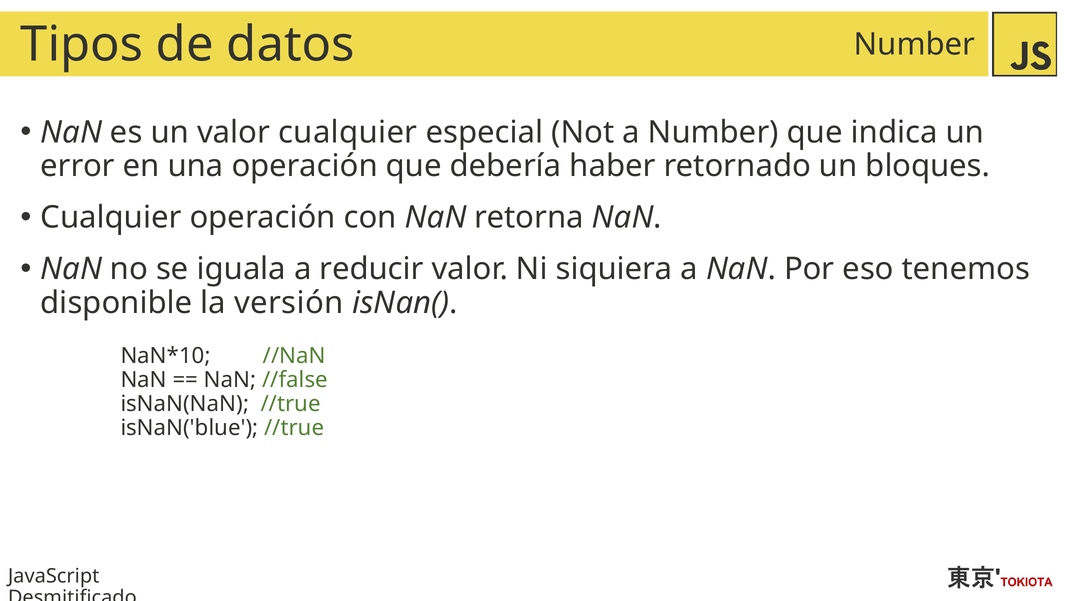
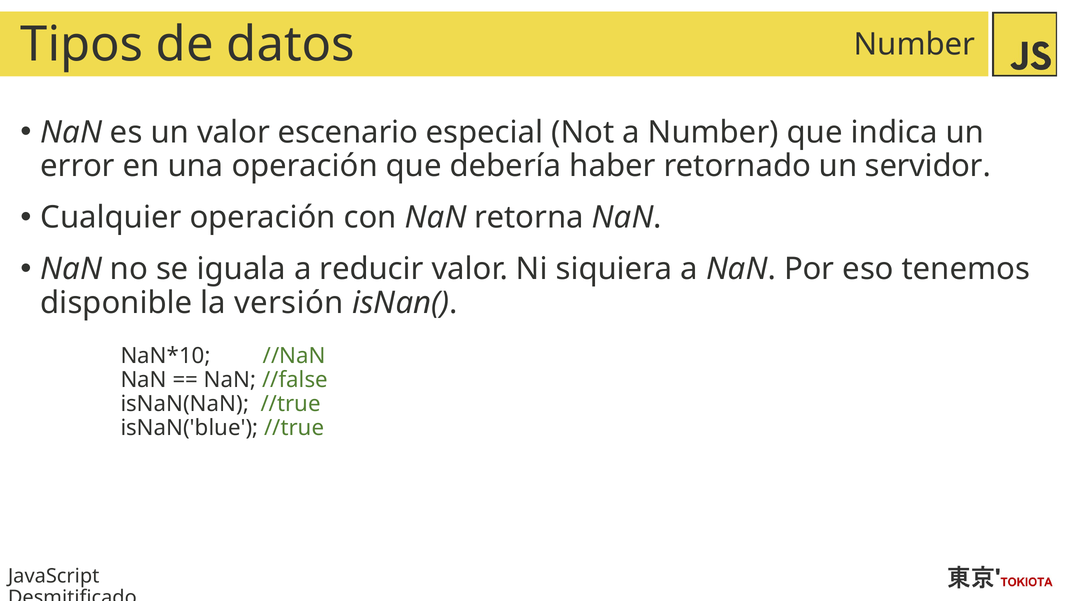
valor cualquier: cualquier -> escenario
bloques: bloques -> servidor
